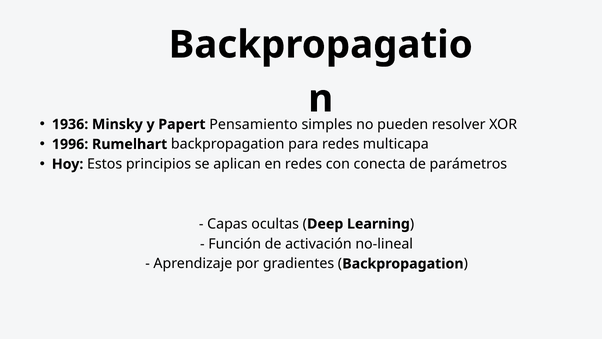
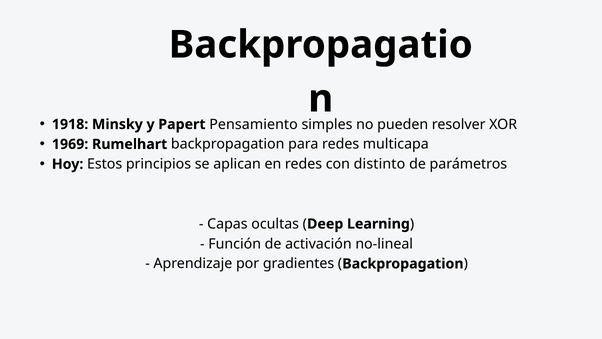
1936: 1936 -> 1918
1996: 1996 -> 1969
conecta: conecta -> distinto
